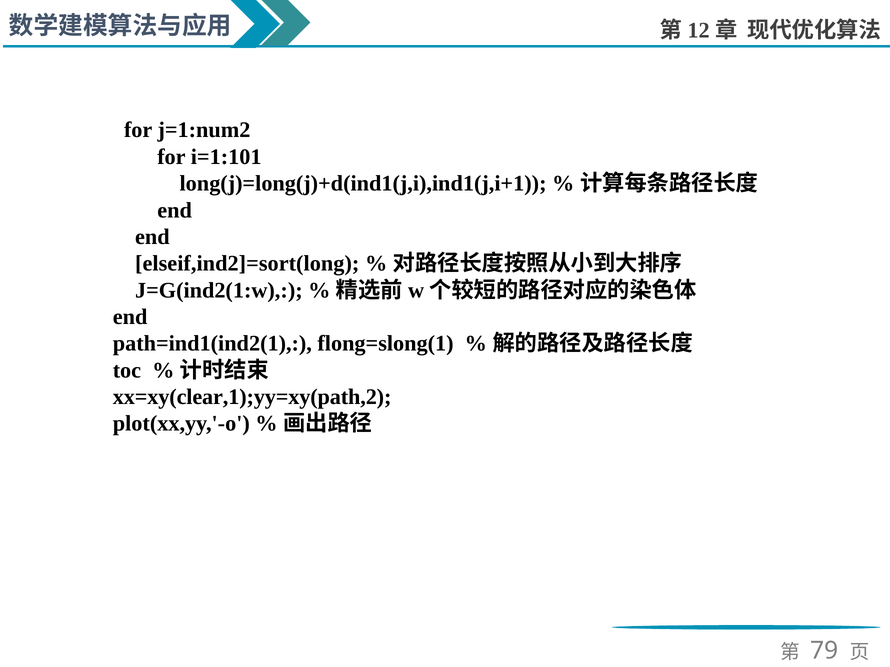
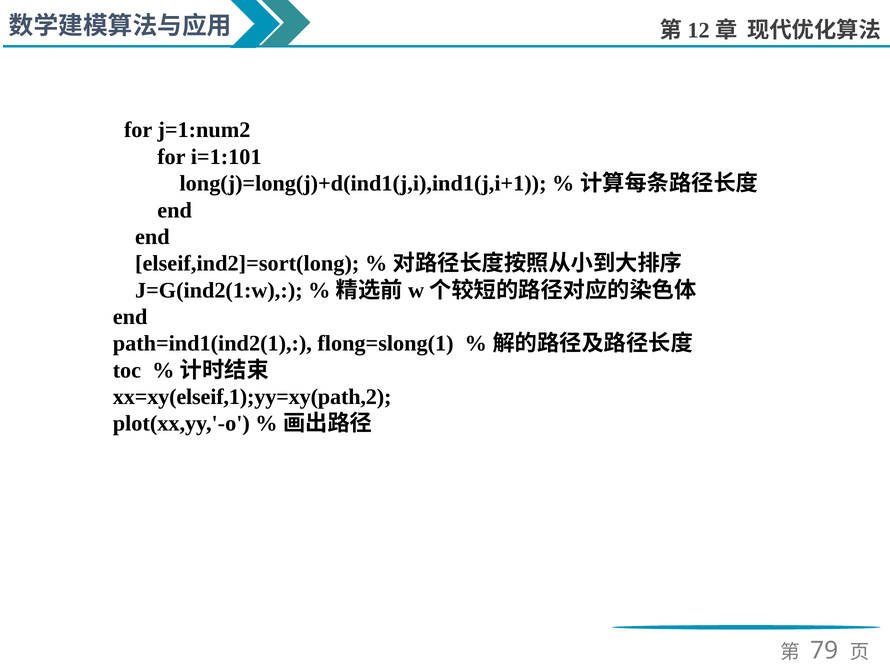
xx=xy(clear,1);yy=xy(path,2: xx=xy(clear,1);yy=xy(path,2 -> xx=xy(elseif,1);yy=xy(path,2
